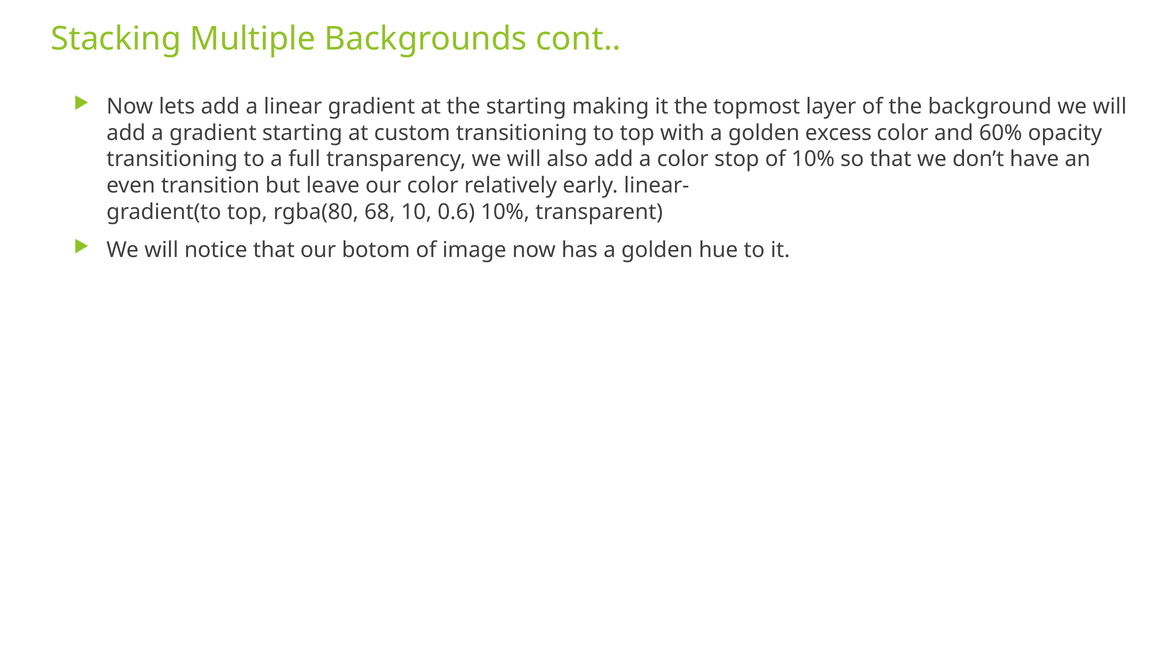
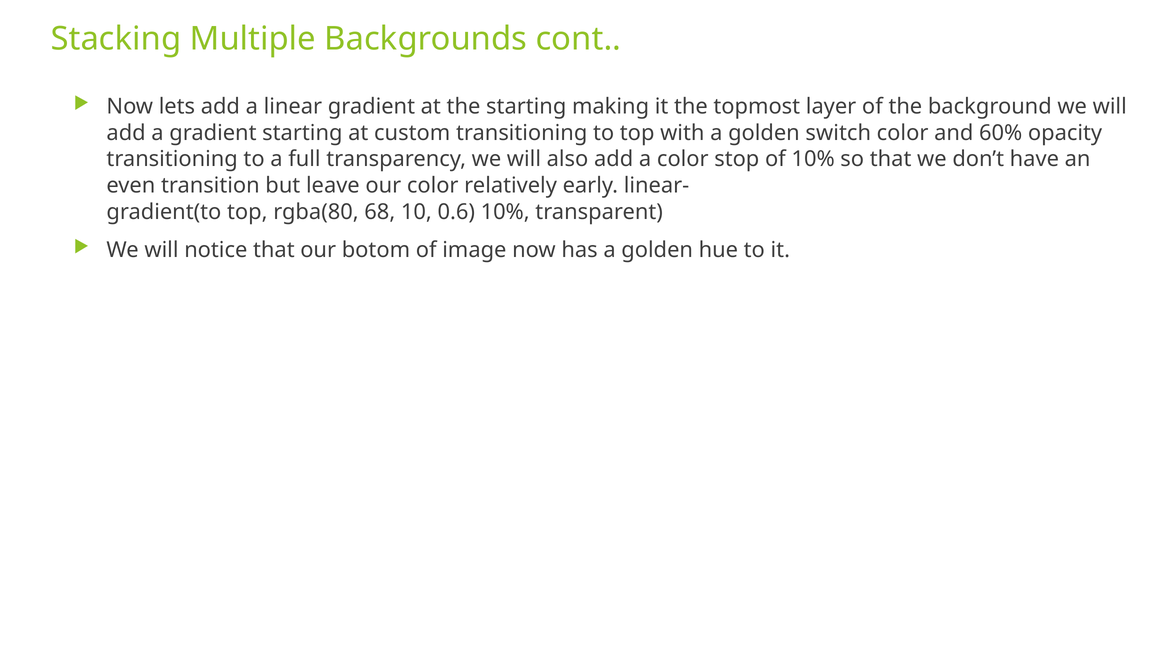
excess: excess -> switch
